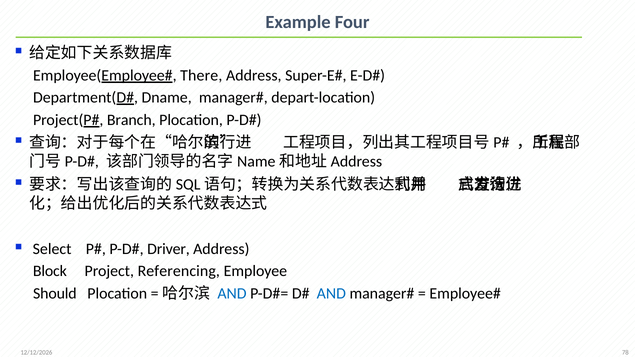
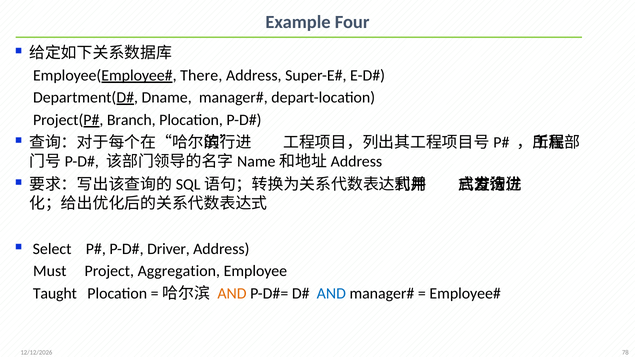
Block: Block -> Must
Referencing: Referencing -> Aggregation
Should: Should -> Taught
AND at (232, 294) colour: blue -> orange
